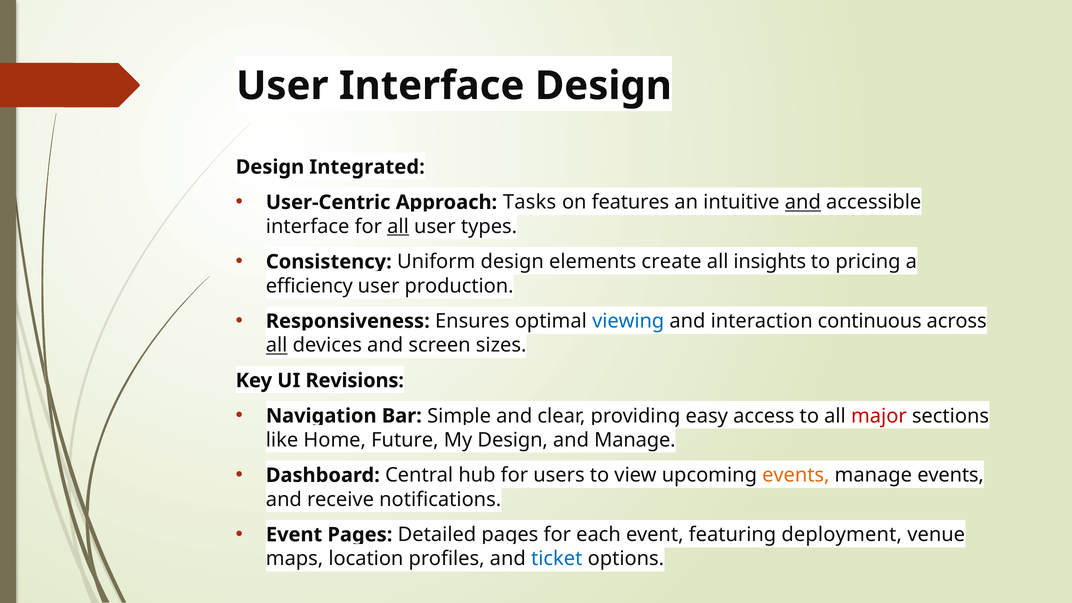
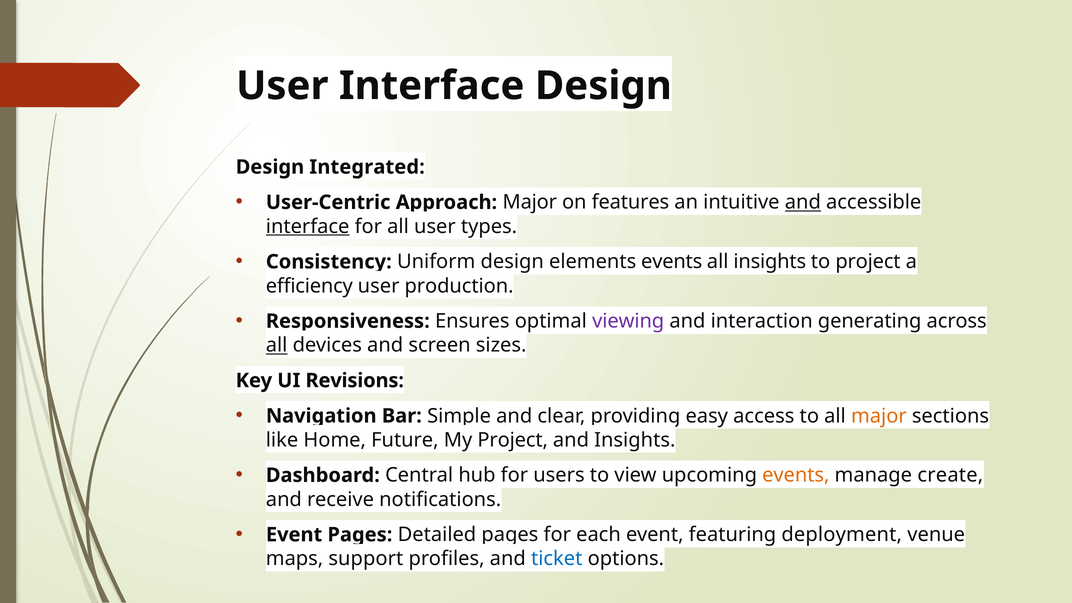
Tasks at (530, 202): Tasks -> Major
interface at (308, 226) underline: none -> present
all at (398, 226) underline: present -> none
elements create: create -> events
to pricing: pricing -> project
viewing colour: blue -> purple
continuous: continuous -> generating
major at (879, 416) colour: red -> orange
My Design: Design -> Project
and Manage: Manage -> Insights
manage events: events -> create
location: location -> support
